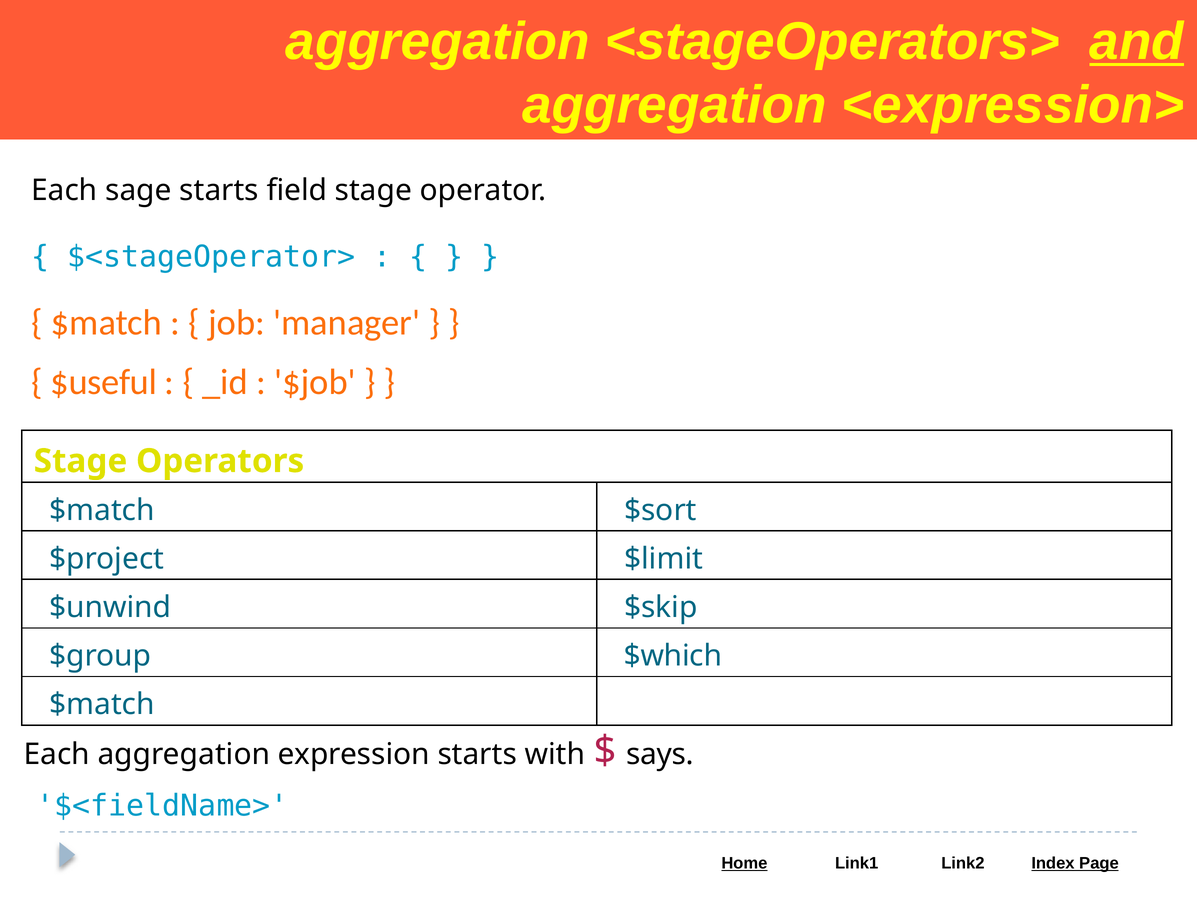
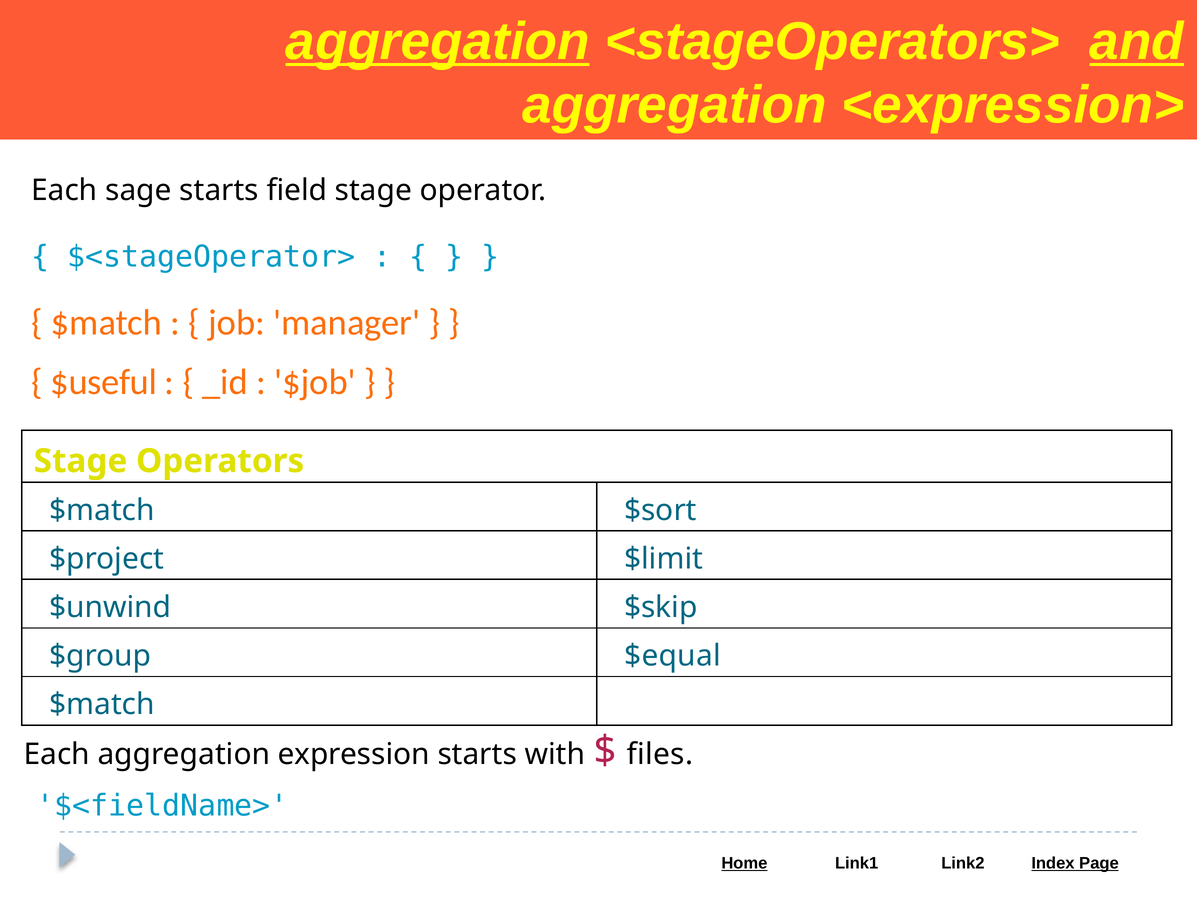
aggregation at (438, 41) underline: none -> present
$which: $which -> $equal
says: says -> files
